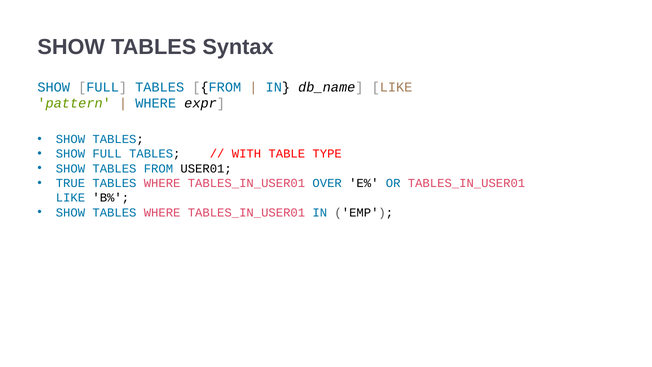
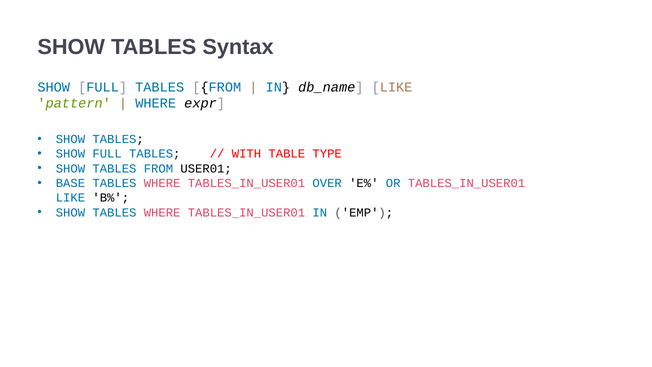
TRUE: TRUE -> BASE
